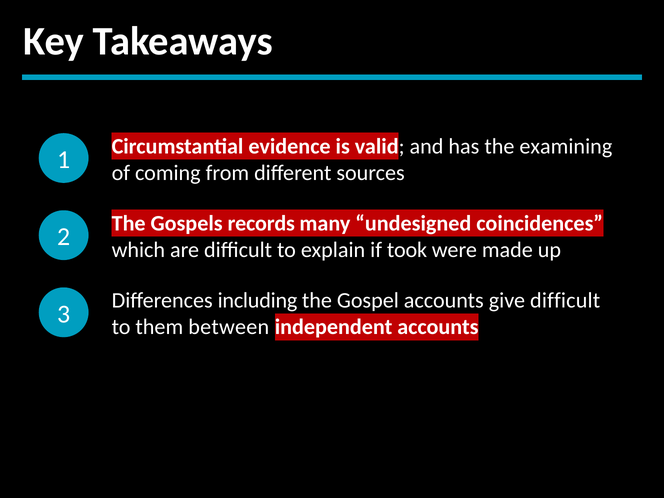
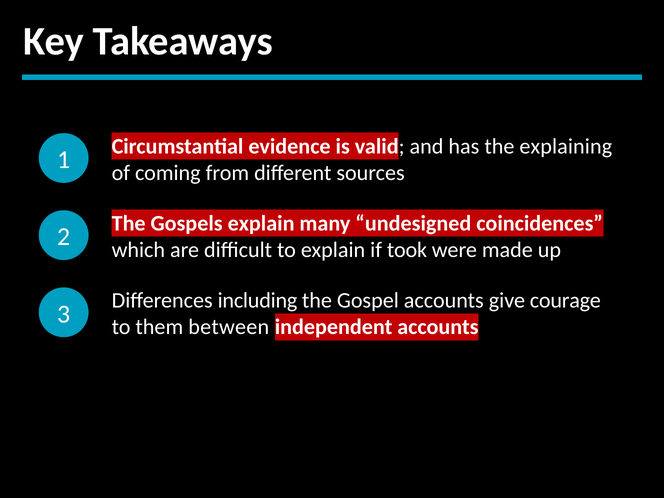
examining: examining -> explaining
Gospels records: records -> explain
give difficult: difficult -> courage
